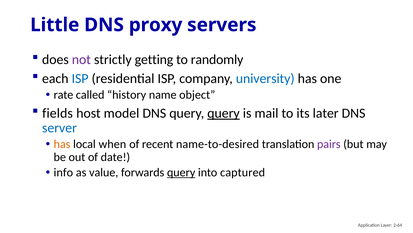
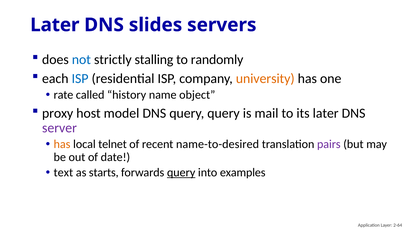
Little at (55, 25): Little -> Later
proxy: proxy -> slides
not colour: purple -> blue
getting: getting -> stalling
university colour: blue -> orange
fields: fields -> proxy
query at (224, 113) underline: present -> none
server colour: blue -> purple
when: when -> telnet
info: info -> text
value: value -> starts
captured: captured -> examples
